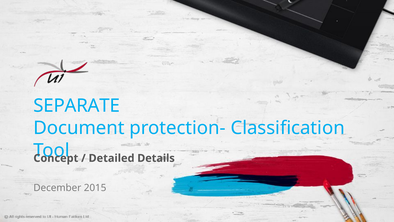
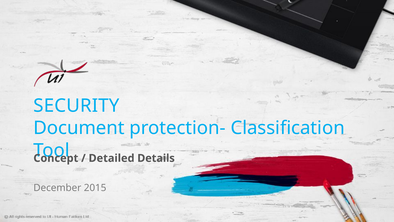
SEPARATE: SEPARATE -> SECURITY
